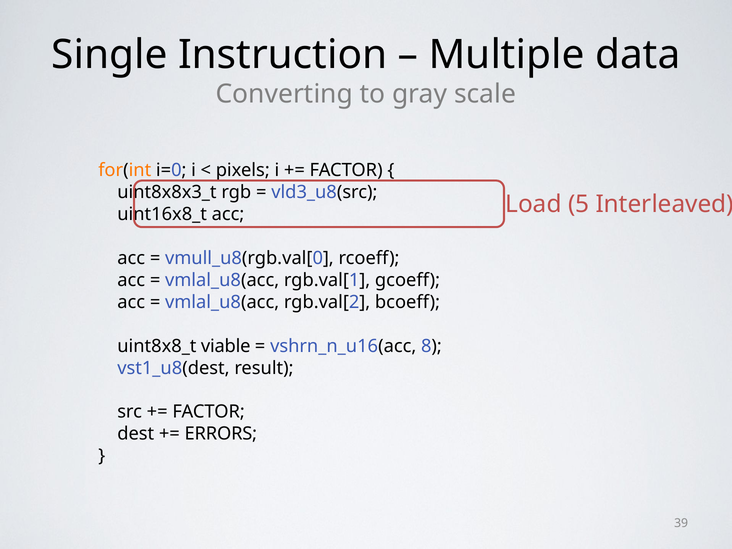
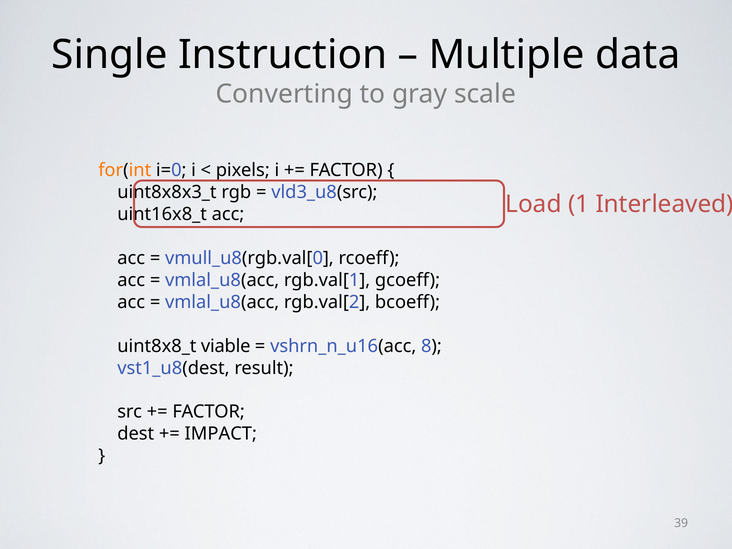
5: 5 -> 1
ERRORS: ERRORS -> IMPACT
